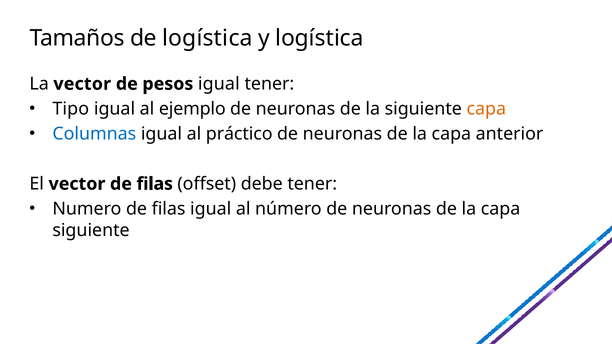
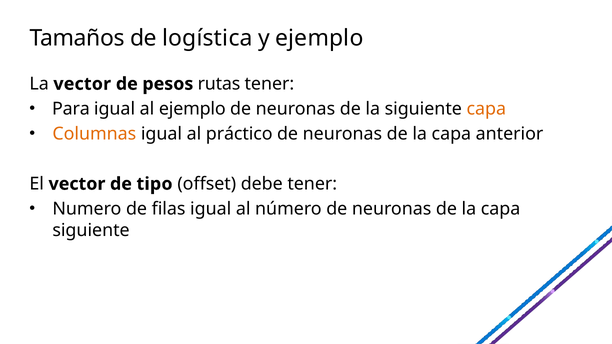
y logística: logística -> ejemplo
pesos igual: igual -> rutas
Tipo: Tipo -> Para
Columnas colour: blue -> orange
vector de filas: filas -> tipo
